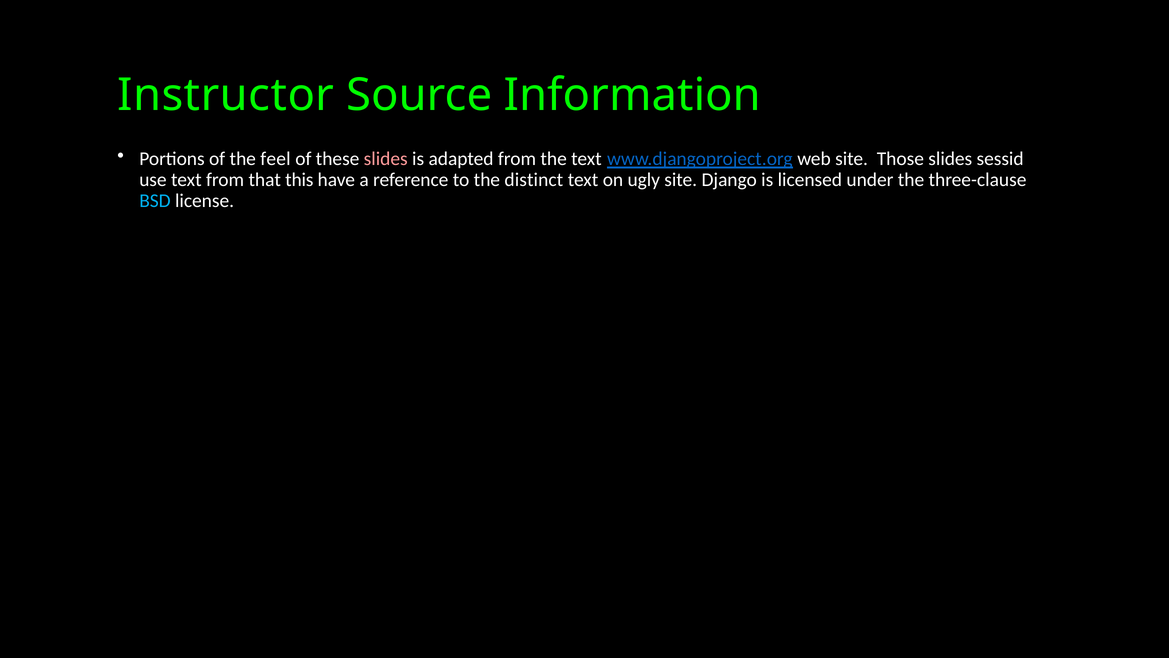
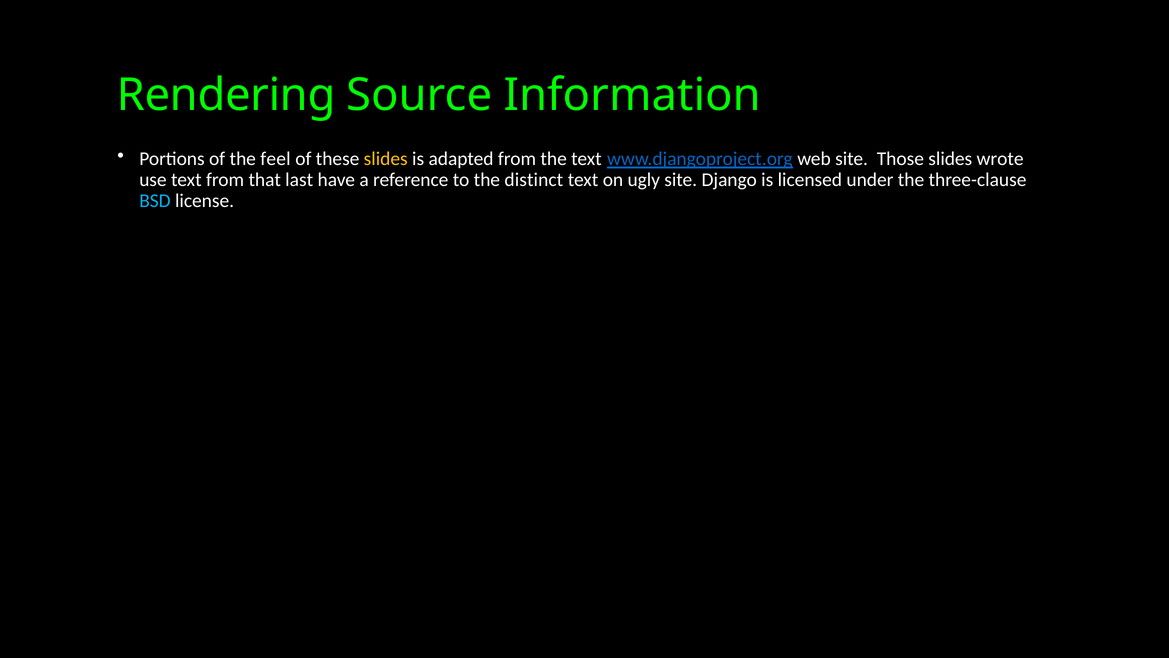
Instructor: Instructor -> Rendering
slides at (386, 159) colour: pink -> yellow
sessid: sessid -> wrote
this: this -> last
